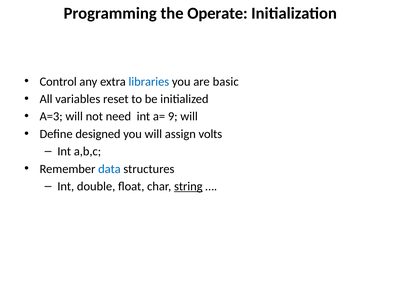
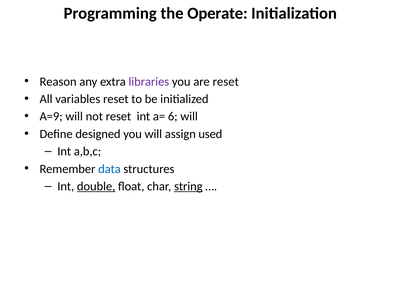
Control: Control -> Reason
libraries colour: blue -> purple
are basic: basic -> reset
A=3: A=3 -> A=9
not need: need -> reset
9: 9 -> 6
volts: volts -> used
double underline: none -> present
